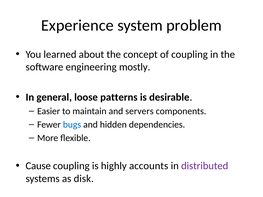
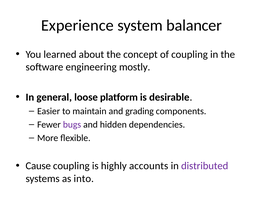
problem: problem -> balancer
patterns: patterns -> platform
servers: servers -> grading
bugs colour: blue -> purple
disk: disk -> into
